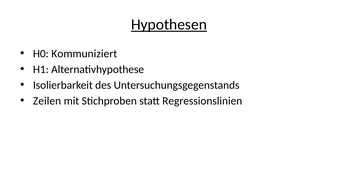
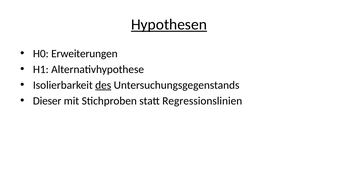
Kommuniziert: Kommuniziert -> Erweiterungen
des underline: none -> present
Zeilen: Zeilen -> Dieser
